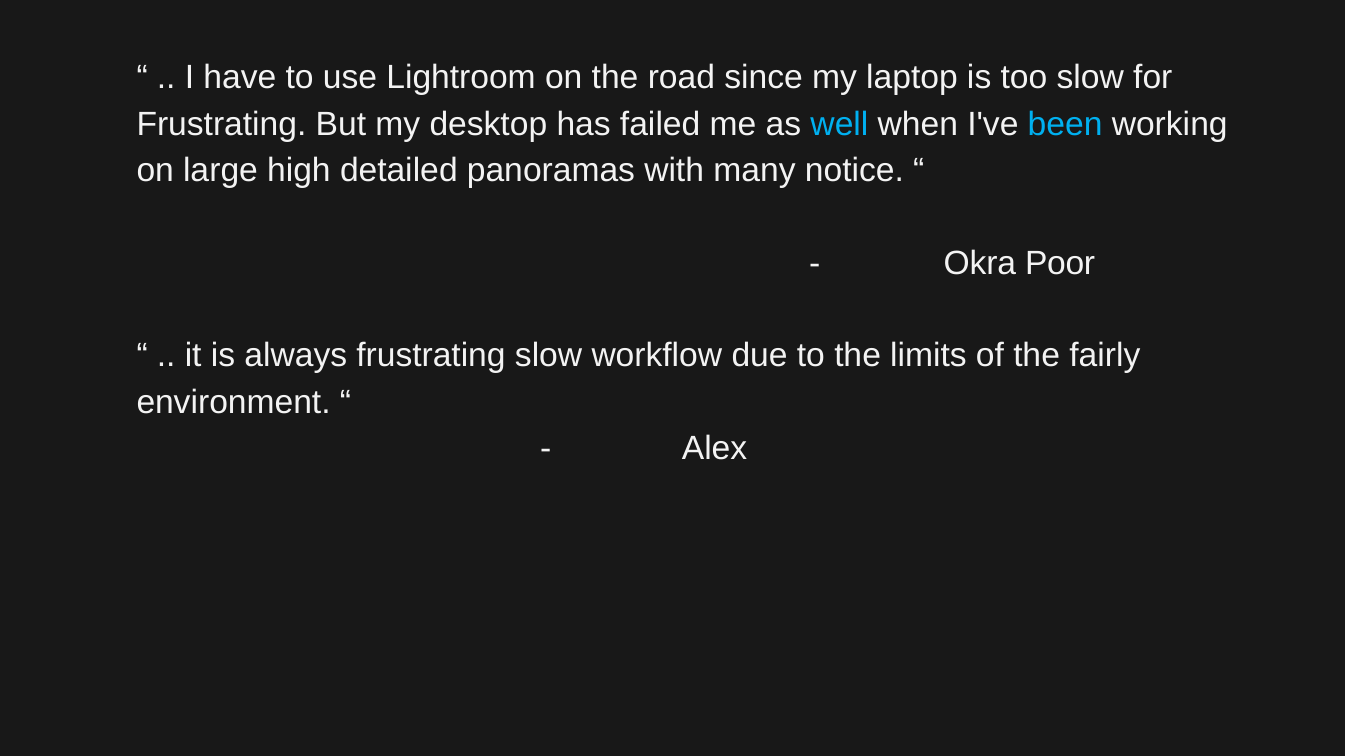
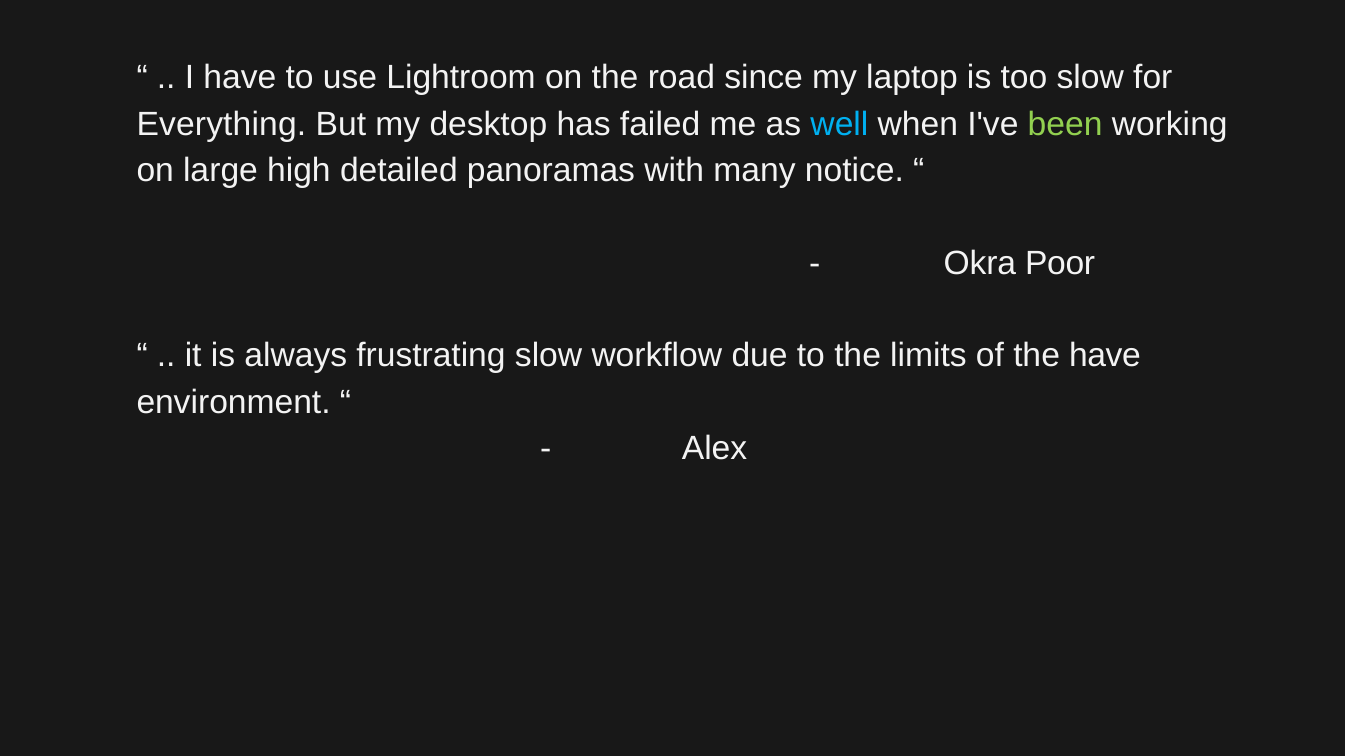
Frustrating at (221, 124): Frustrating -> Everything
been colour: light blue -> light green
the fairly: fairly -> have
